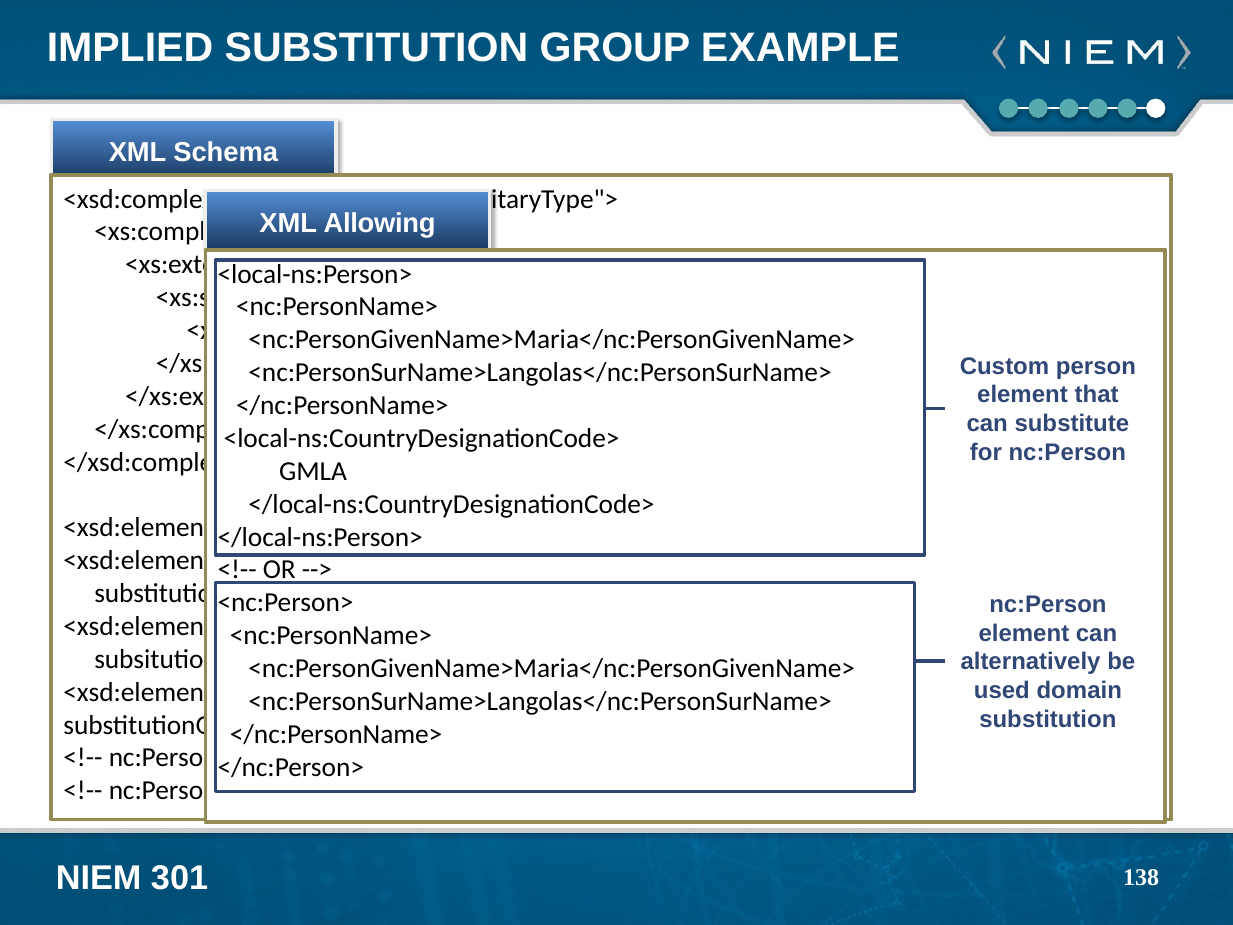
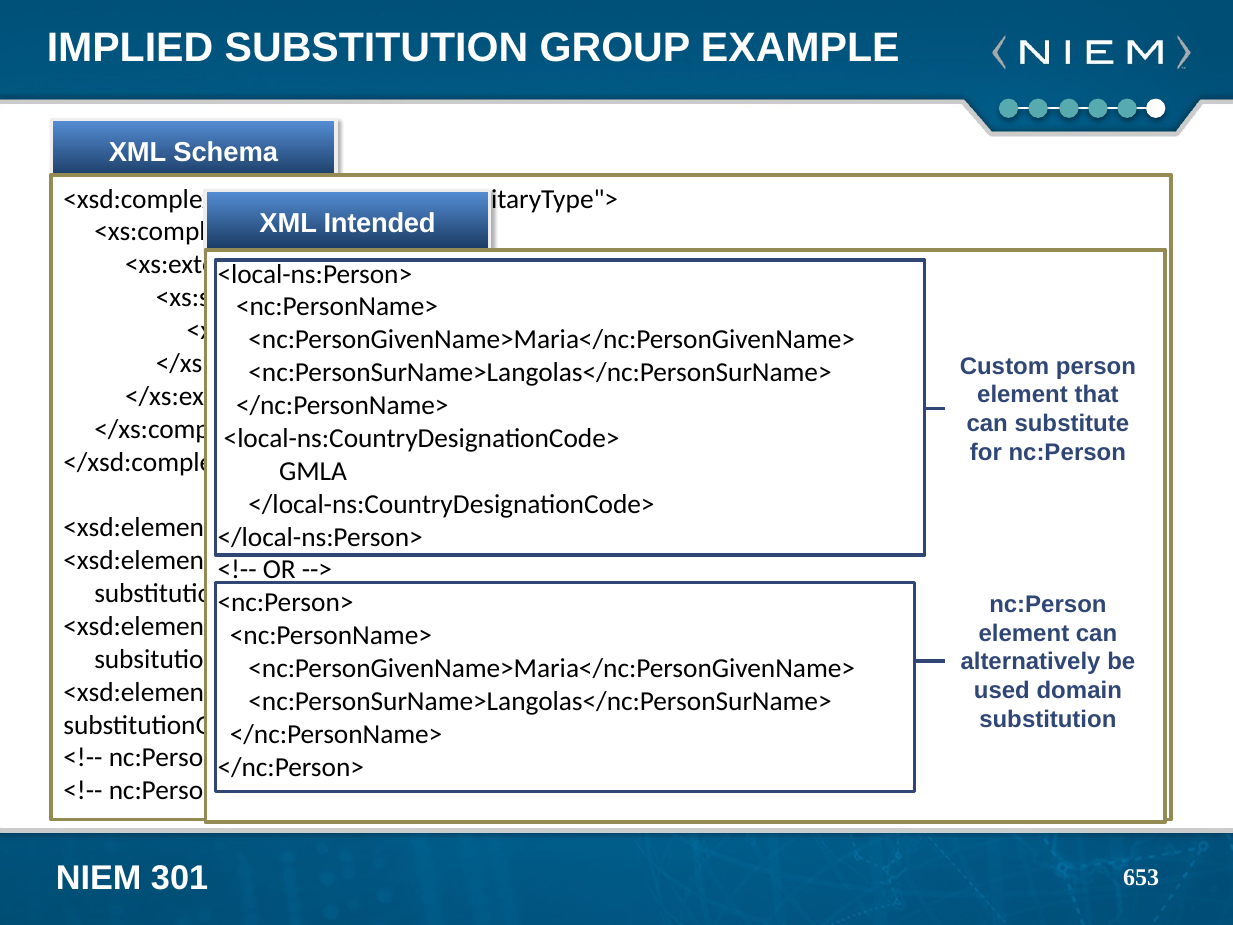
Allowing: Allowing -> Intended
138: 138 -> 653
